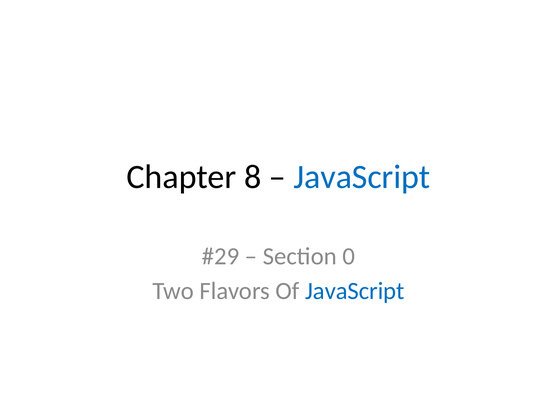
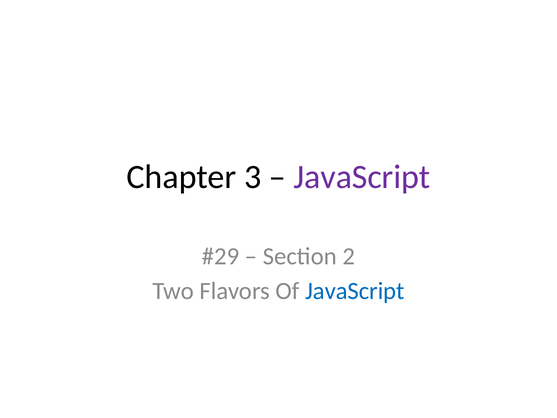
8: 8 -> 3
JavaScript at (362, 177) colour: blue -> purple
0: 0 -> 2
